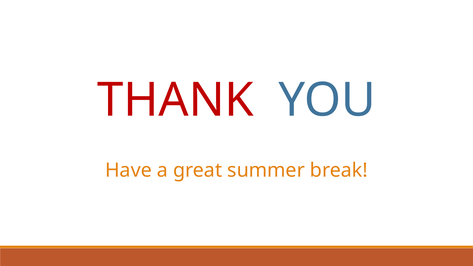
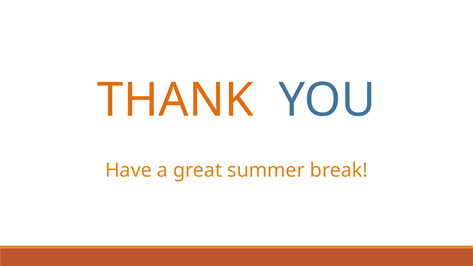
THANK colour: red -> orange
